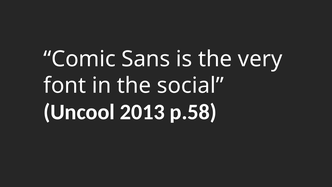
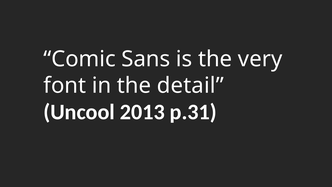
social: social -> detail
p.58: p.58 -> p.31
